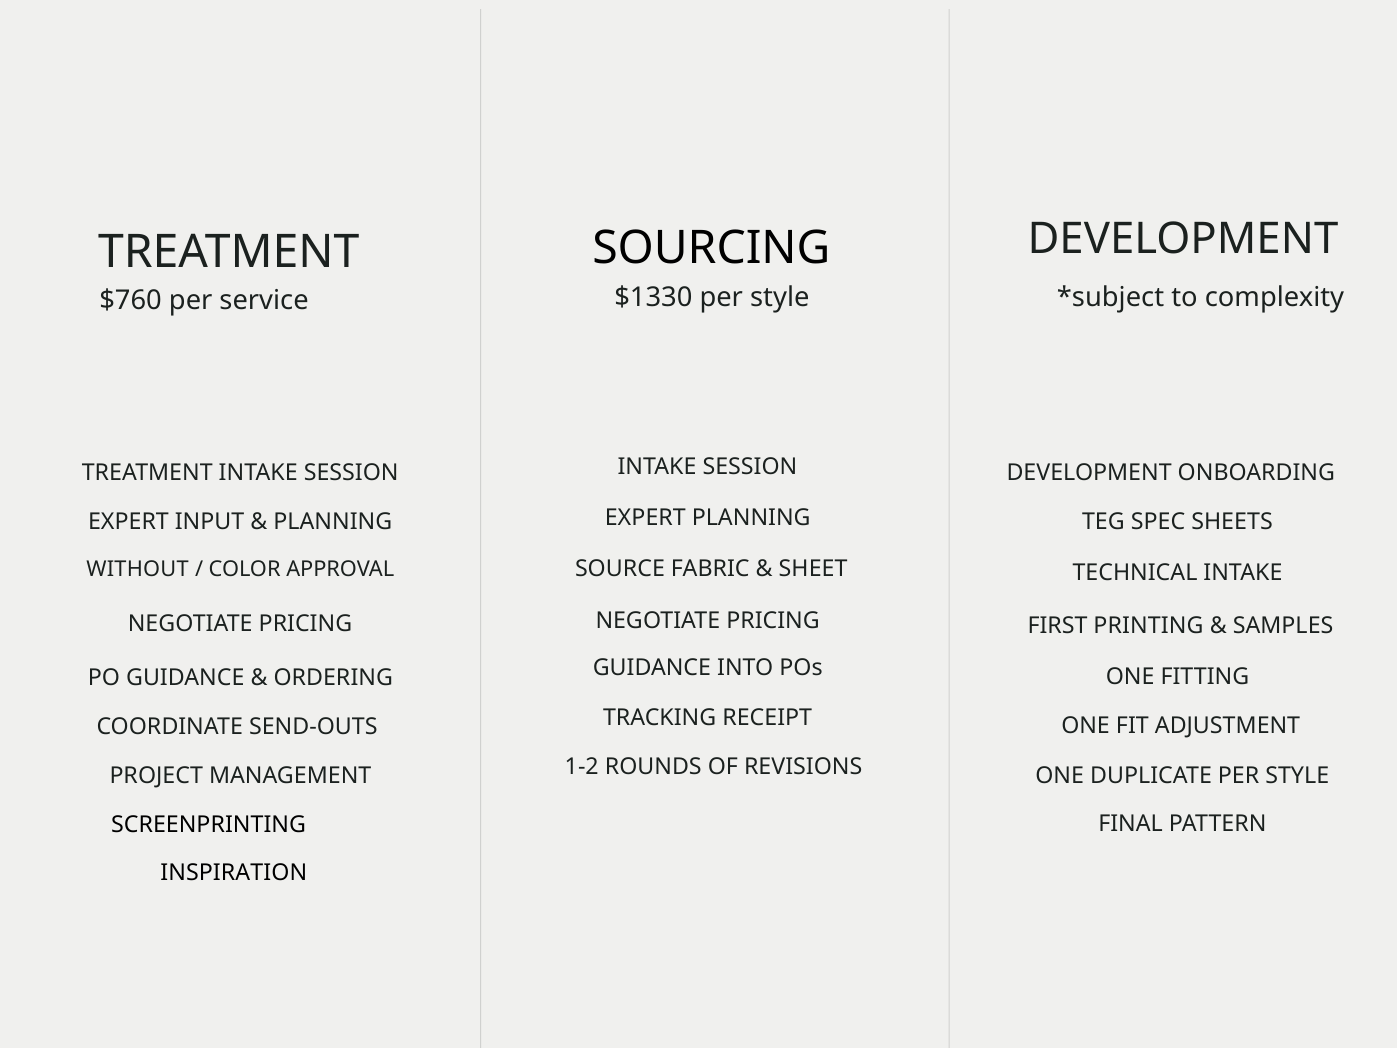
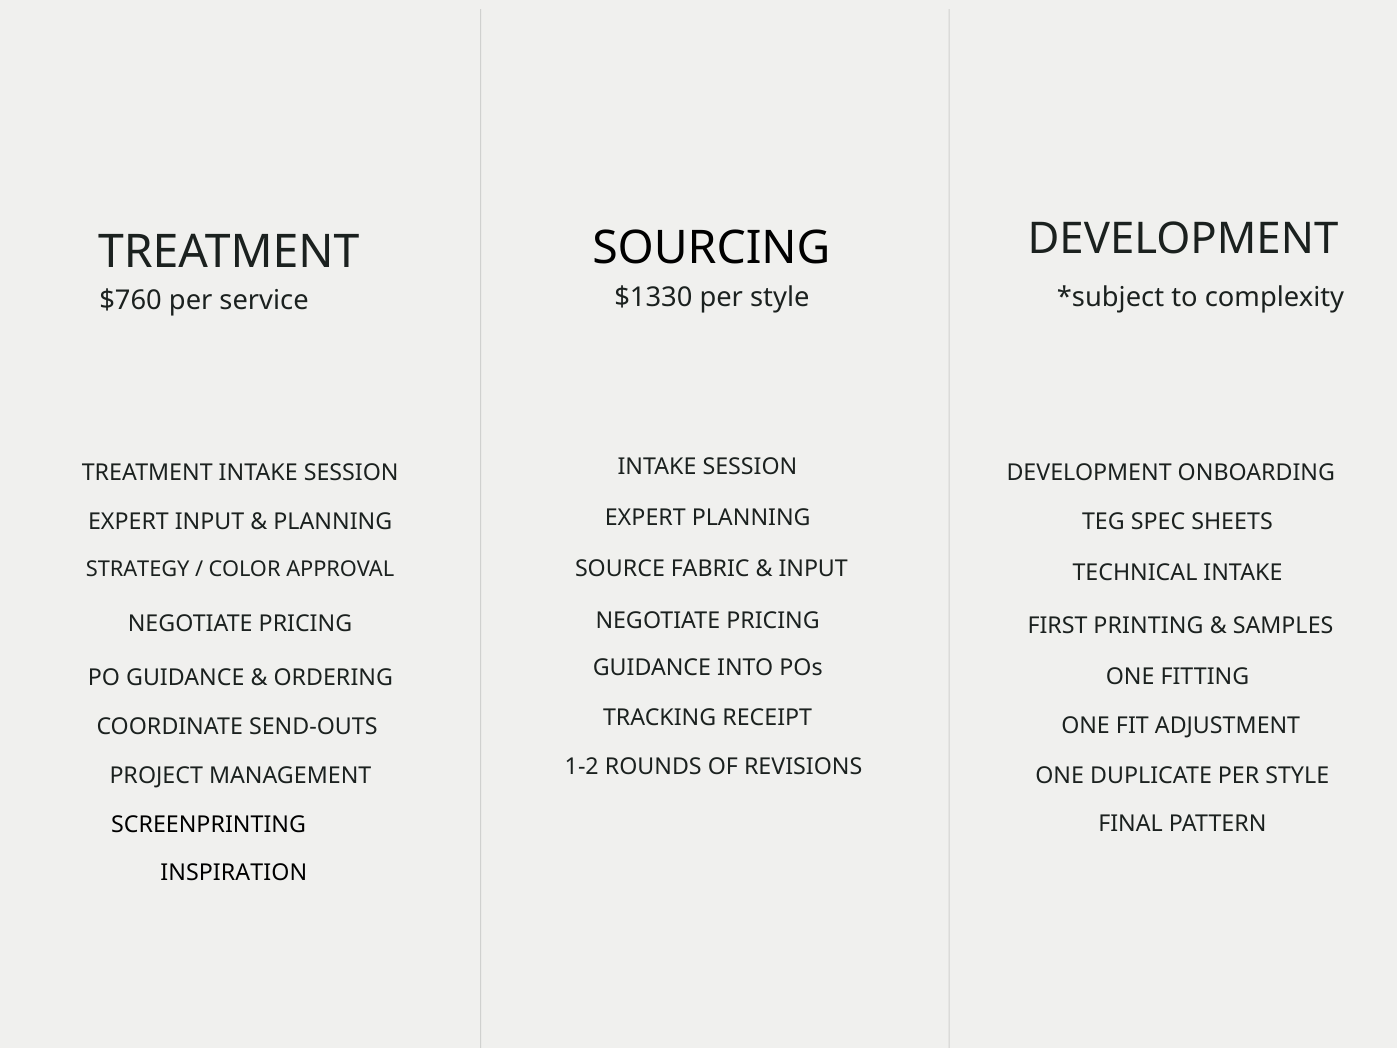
SHEET at (813, 569): SHEET -> INPUT
WITHOUT: WITHOUT -> STRATEGY
